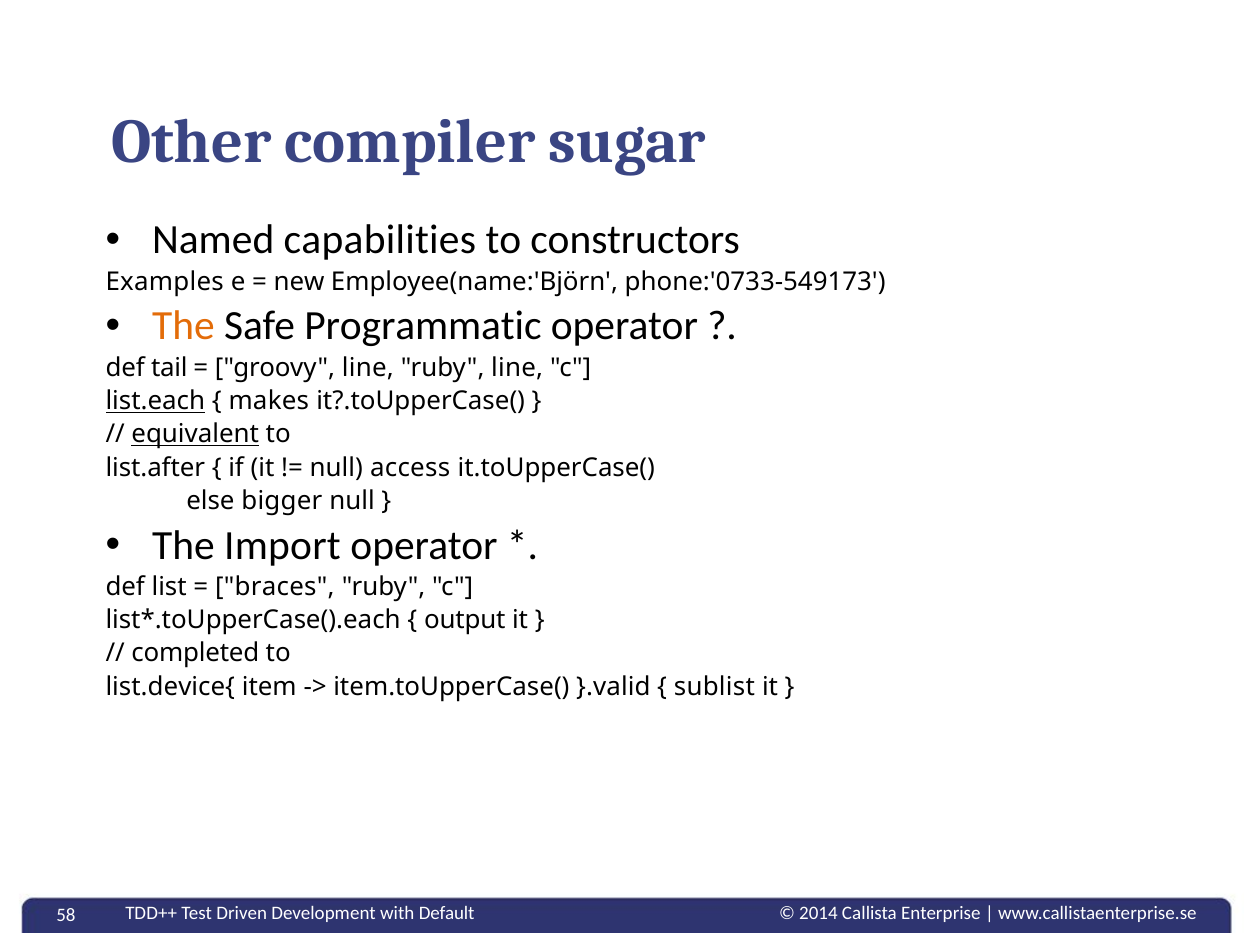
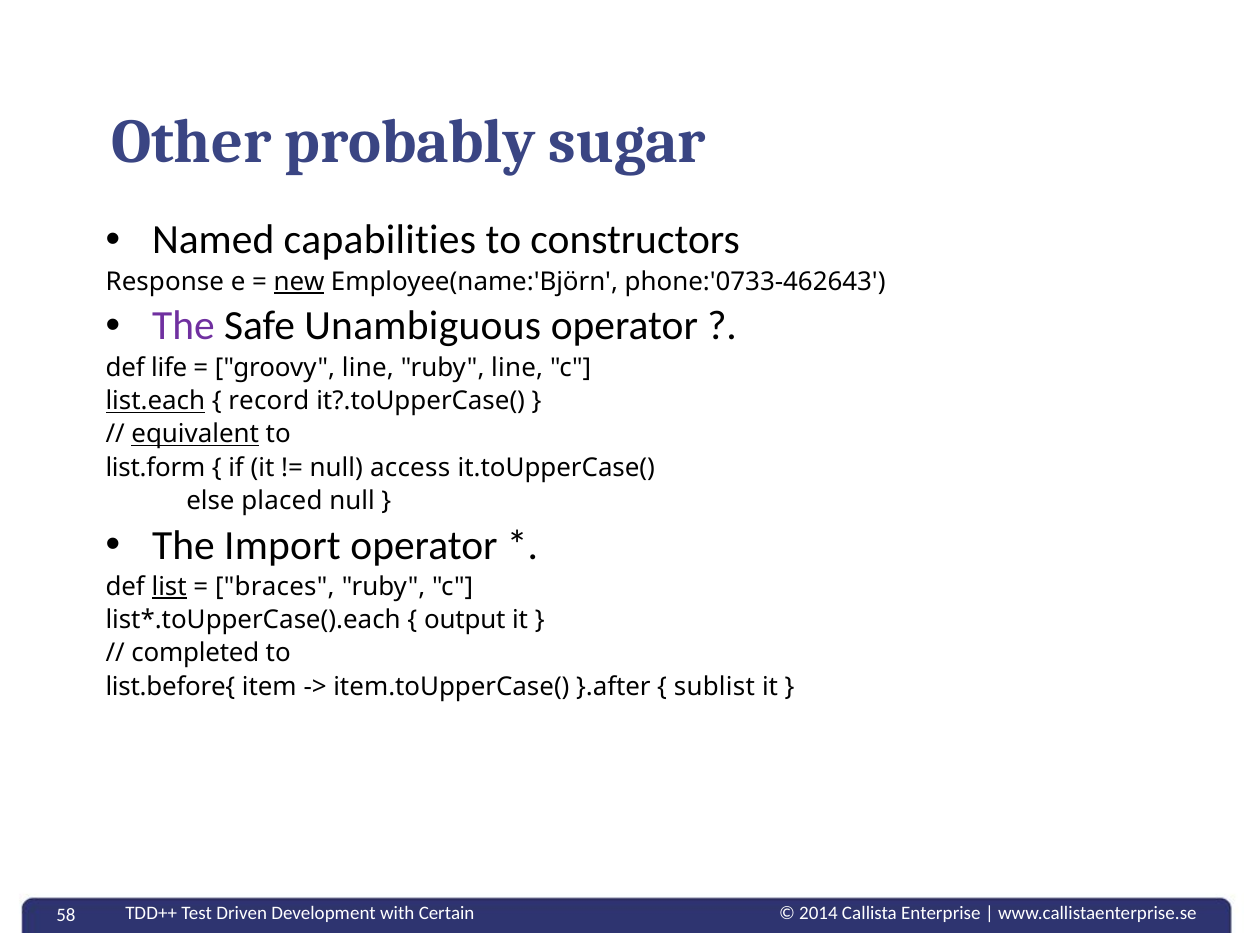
compiler: compiler -> probably
Examples: Examples -> Response
new underline: none -> present
phone:'0733-549173: phone:'0733-549173 -> phone:'0733-462643
The at (183, 326) colour: orange -> purple
Programmatic: Programmatic -> Unambiguous
tail: tail -> life
makes: makes -> record
list.after: list.after -> list.form
bigger: bigger -> placed
list underline: none -> present
list.device{: list.device{ -> list.before{
}.valid: }.valid -> }.after
Default: Default -> Certain
